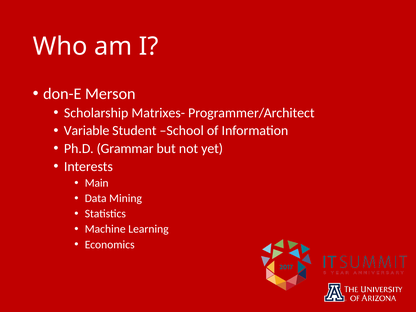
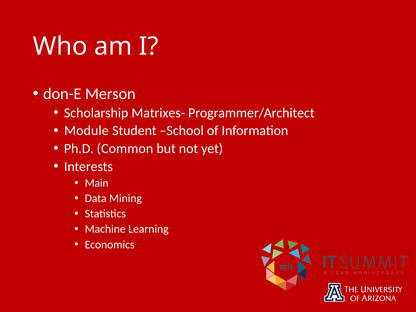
Variable: Variable -> Module
Grammar: Grammar -> Common
